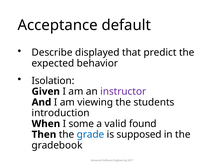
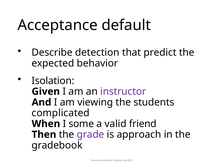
displayed: displayed -> detection
introduction: introduction -> complicated
found: found -> friend
grade colour: blue -> purple
supposed: supposed -> approach
